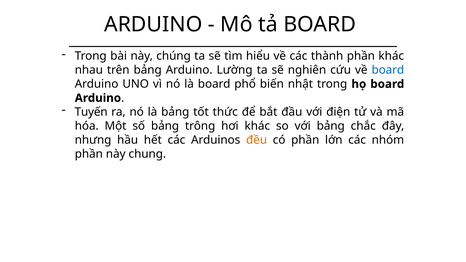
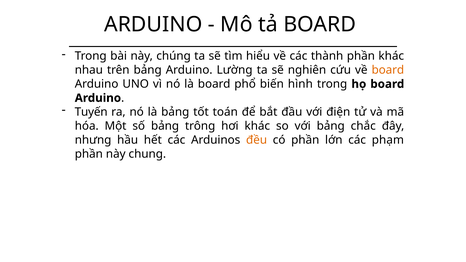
board at (388, 70) colour: blue -> orange
nhật: nhật -> hình
thức: thức -> toán
nhóm: nhóm -> phạm
